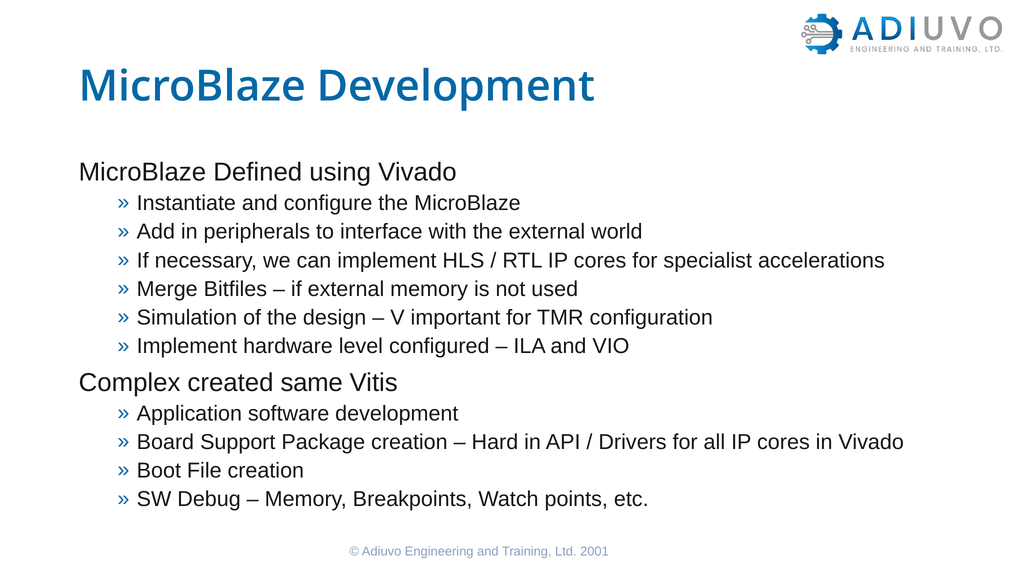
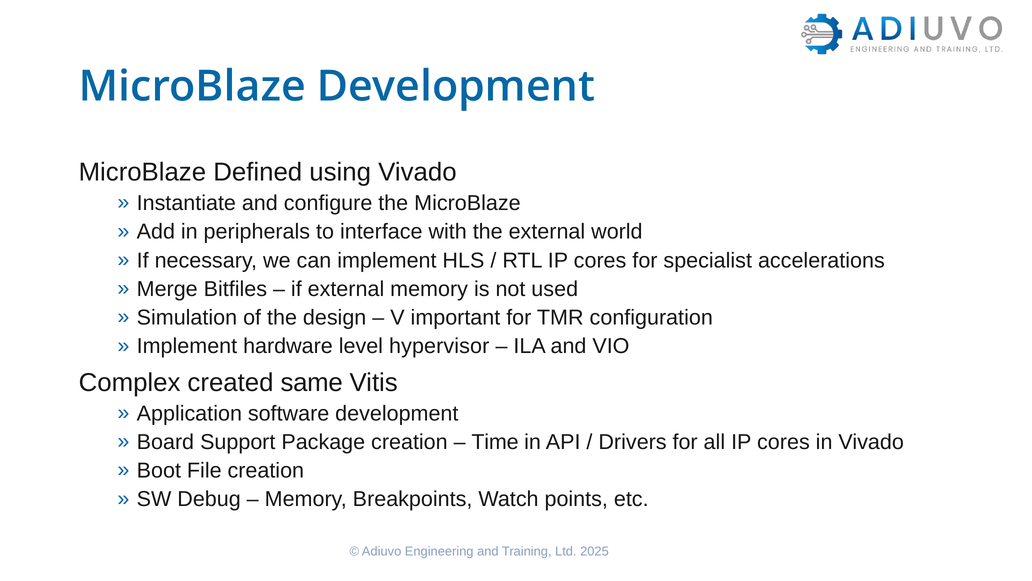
configured: configured -> hypervisor
Hard: Hard -> Time
2001: 2001 -> 2025
